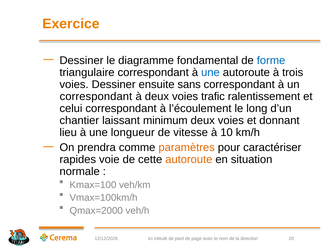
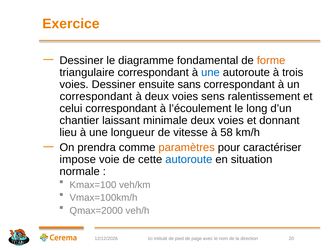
forme colour: blue -> orange
trafic: trafic -> sens
minimum: minimum -> minimale
10: 10 -> 58
rapides: rapides -> impose
autoroute at (189, 160) colour: orange -> blue
